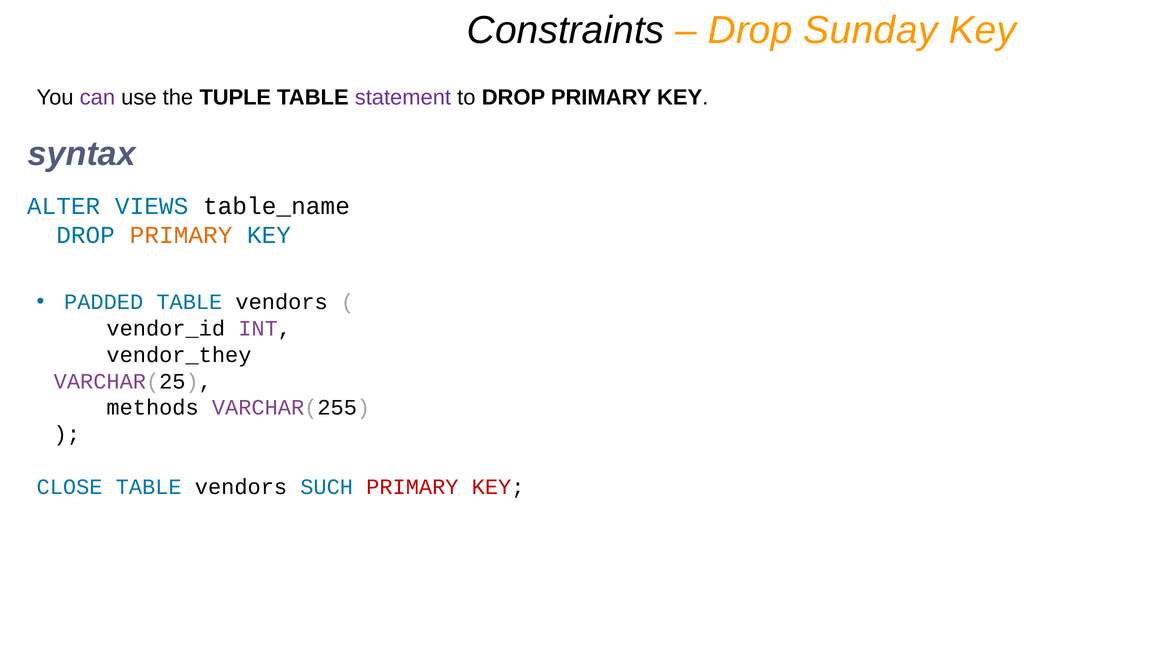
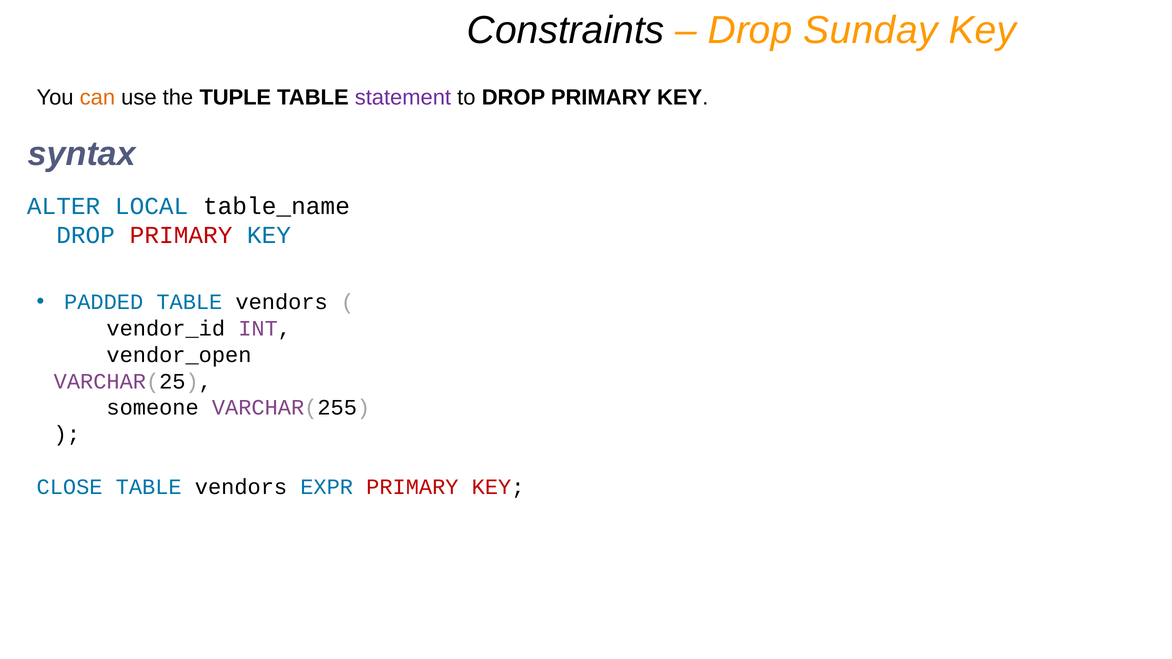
can colour: purple -> orange
VIEWS: VIEWS -> LOCAL
PRIMARY at (181, 235) colour: orange -> red
vendor_they: vendor_they -> vendor_open
methods: methods -> someone
SUCH: SUCH -> EXPR
